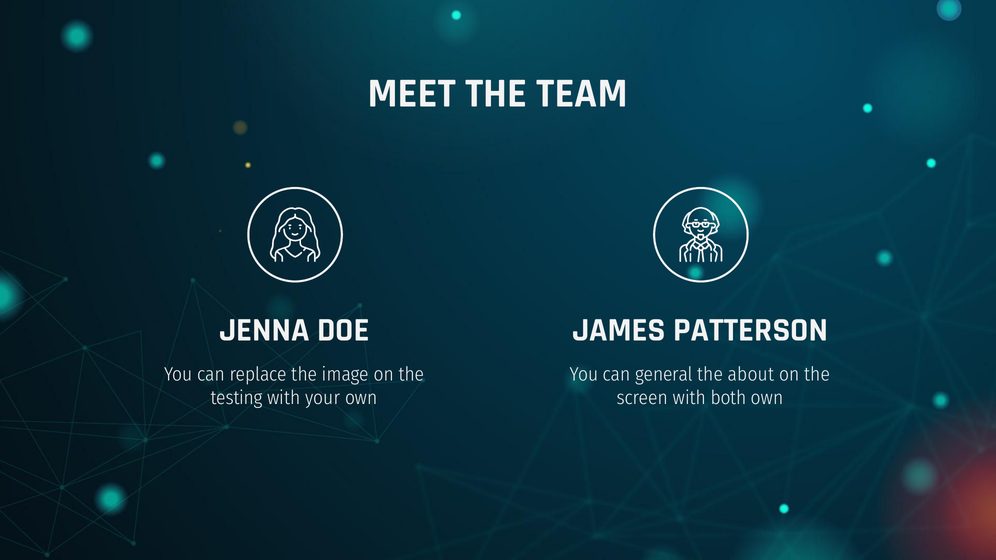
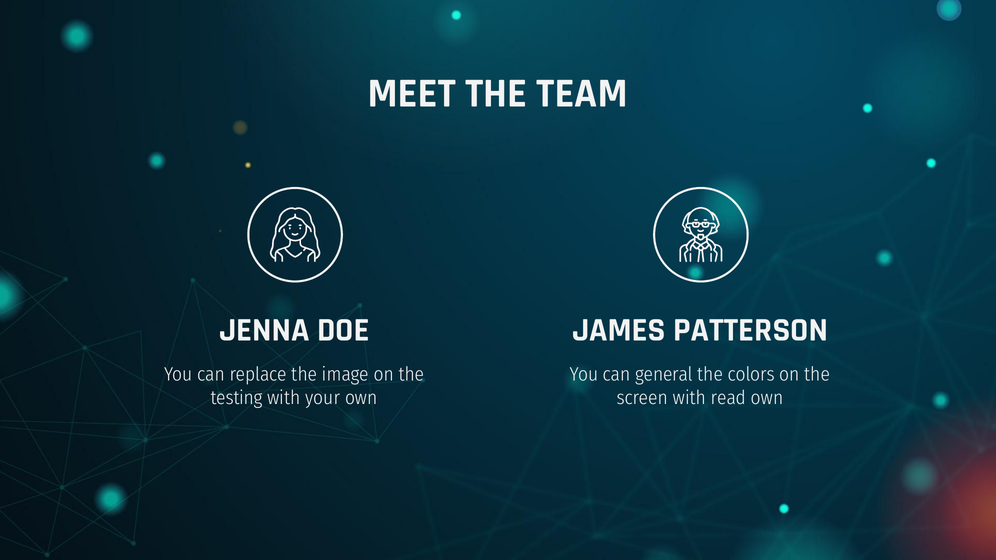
about: about -> colors
both: both -> read
